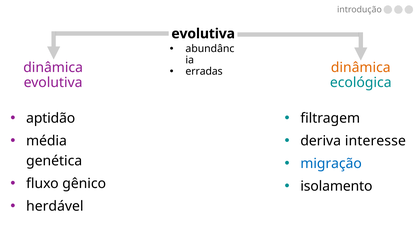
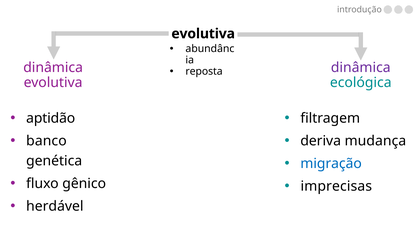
dinâmica at (361, 68) colour: orange -> purple
erradas: erradas -> reposta
média: média -> banco
interesse: interesse -> mudança
isolamento: isolamento -> imprecisas
